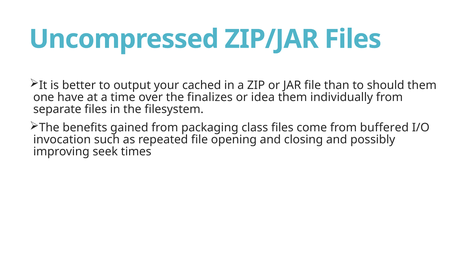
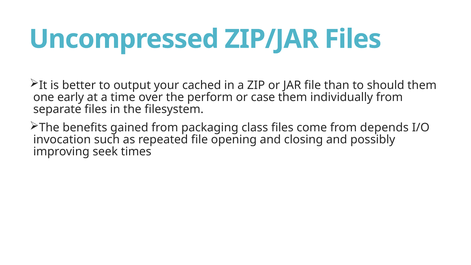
have: have -> early
finalizes: finalizes -> perform
idea: idea -> case
buffered: buffered -> depends
